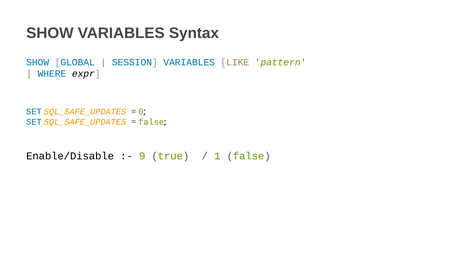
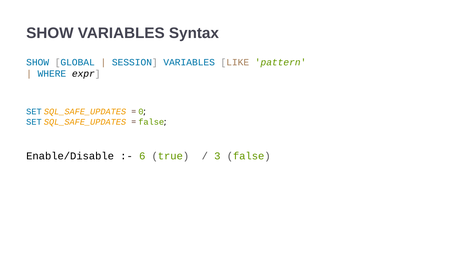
9: 9 -> 6
1: 1 -> 3
